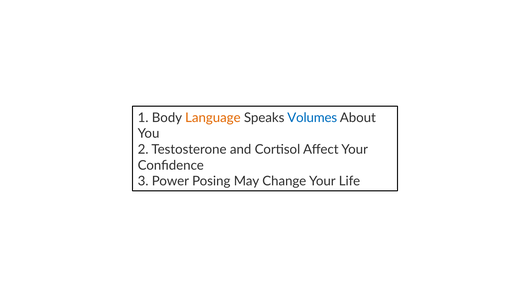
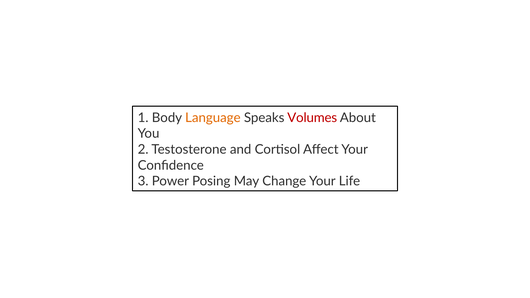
Volumes colour: blue -> red
